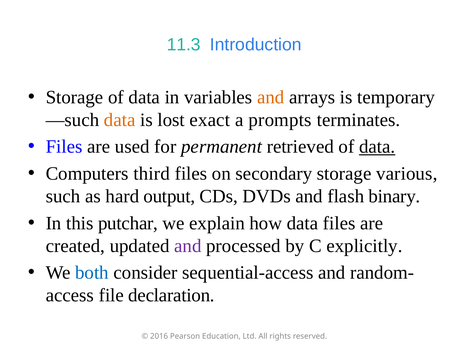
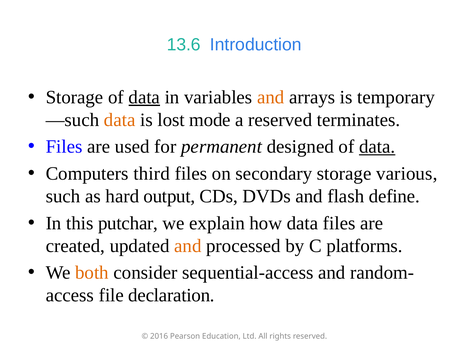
11.3: 11.3 -> 13.6
data at (144, 97) underline: none -> present
exact: exact -> mode
a prompts: prompts -> reserved
retrieved: retrieved -> designed
binary: binary -> define
and at (188, 246) colour: purple -> orange
explicitly: explicitly -> platforms
both colour: blue -> orange
